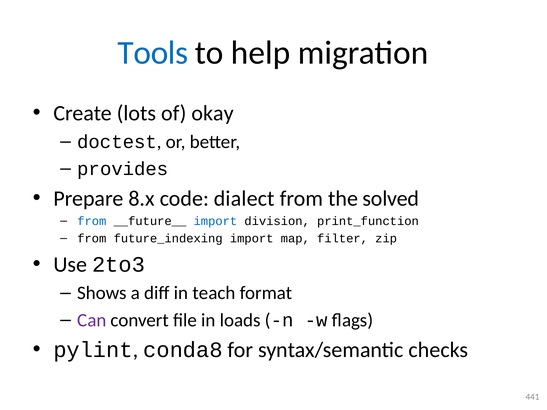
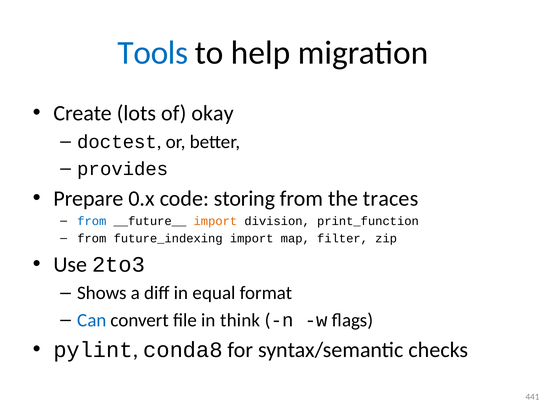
8.x: 8.x -> 0.x
dialect: dialect -> storing
solved: solved -> traces
import at (215, 221) colour: blue -> orange
teach: teach -> equal
Can colour: purple -> blue
loads: loads -> think
